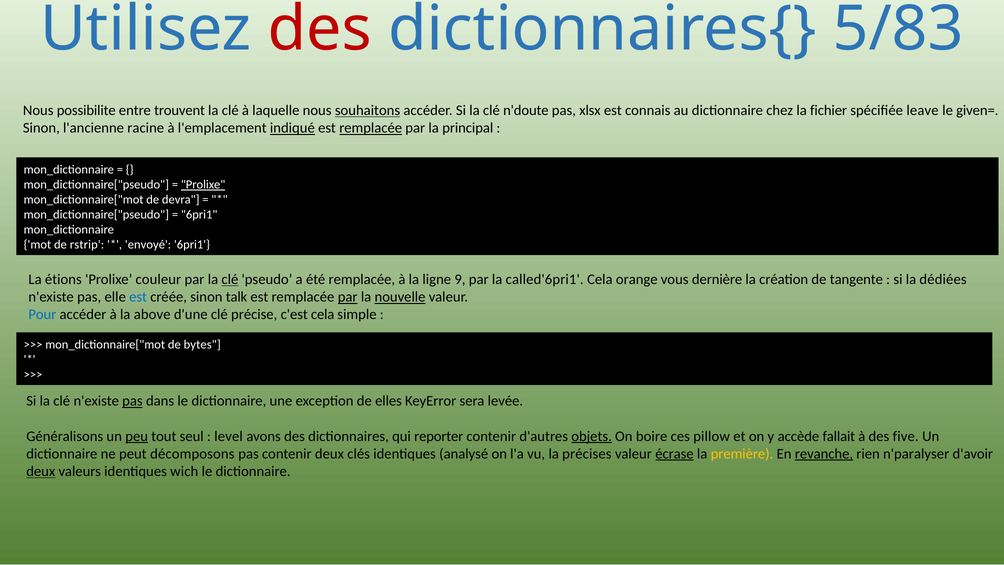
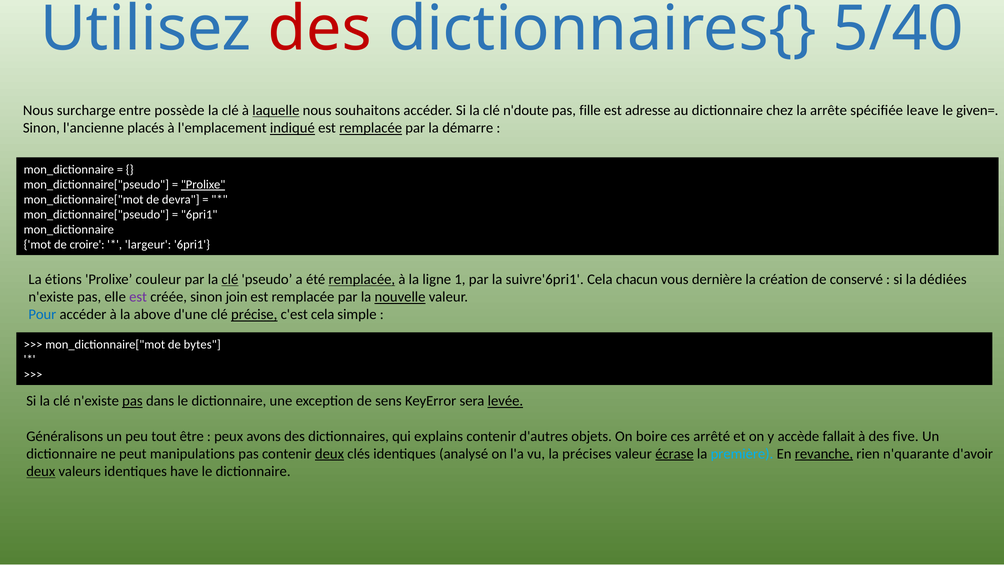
5/83: 5/83 -> 5/40
possibilite: possibilite -> surcharge
trouvent: trouvent -> possède
laquelle underline: none -> present
souhaitons underline: present -> none
xlsx: xlsx -> fille
connais: connais -> adresse
fichier: fichier -> arrête
racine: racine -> placés
principal: principal -> démarre
rstrip: rstrip -> croire
envoyé: envoyé -> largeur
remplacée at (362, 279) underline: none -> present
9: 9 -> 1
called'6pri1: called'6pri1 -> suivre'6pri1
orange: orange -> chacun
tangente: tangente -> conservé
est at (138, 297) colour: blue -> purple
talk: talk -> join
par at (348, 297) underline: present -> none
précise underline: none -> present
elles: elles -> sens
levée underline: none -> present
peu underline: present -> none
seul: seul -> être
level: level -> peux
reporter: reporter -> explains
objets underline: present -> none
pillow: pillow -> arrêté
décomposons: décomposons -> manipulations
deux at (329, 454) underline: none -> present
première colour: yellow -> light blue
n'paralyser: n'paralyser -> n'quarante
wich: wich -> have
